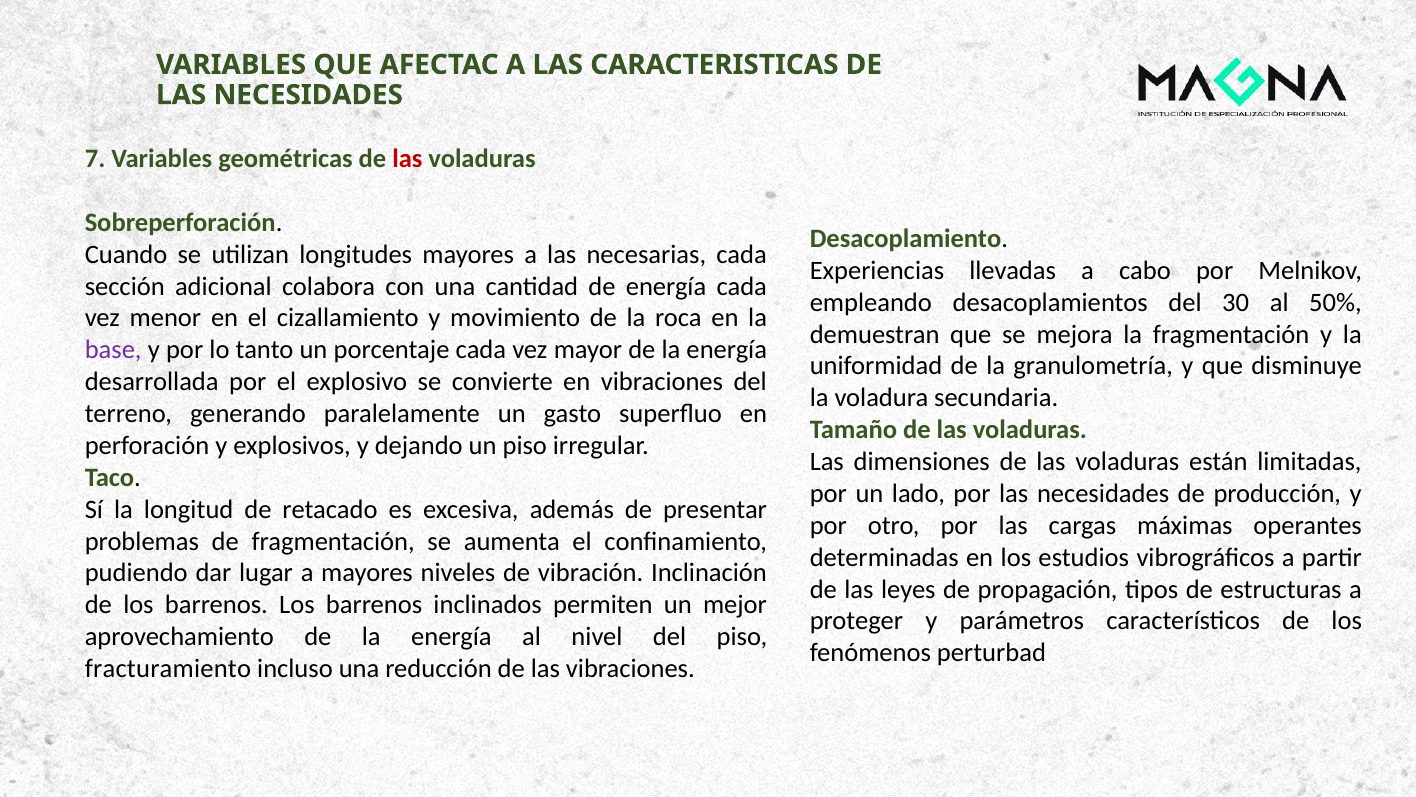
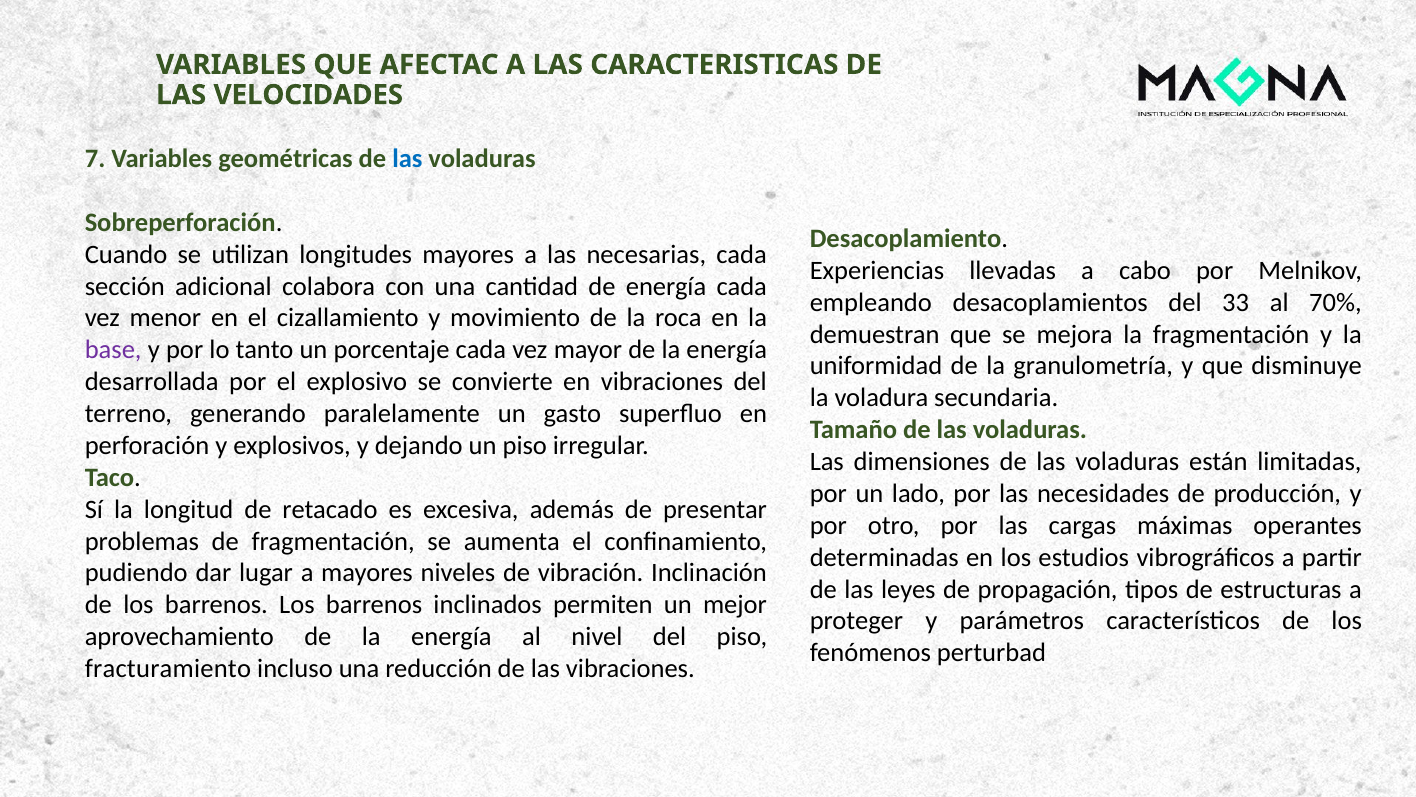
NECESIDADES at (308, 95): NECESIDADES -> VELOCIDADES
las at (407, 159) colour: red -> blue
30: 30 -> 33
50%: 50% -> 70%
